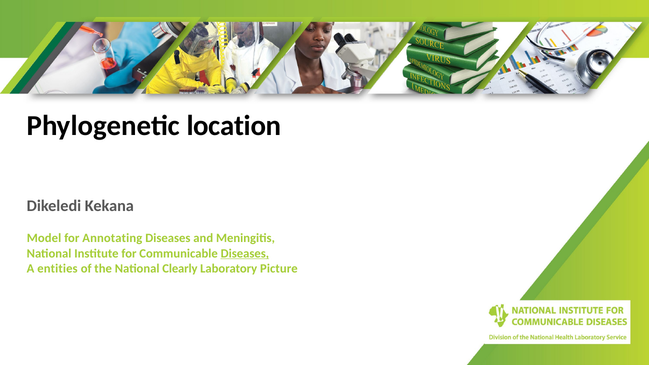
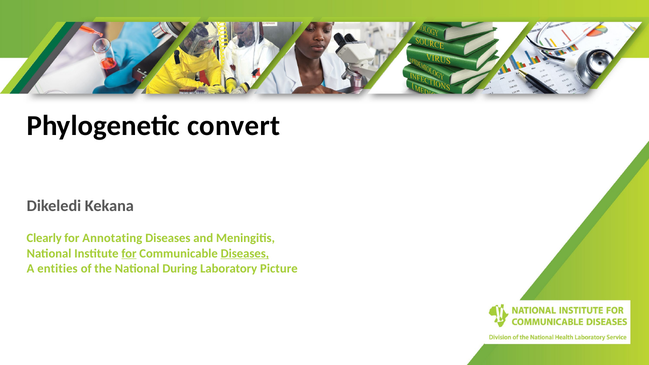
location: location -> convert
Model: Model -> Clearly
for at (129, 253) underline: none -> present
Clearly: Clearly -> During
